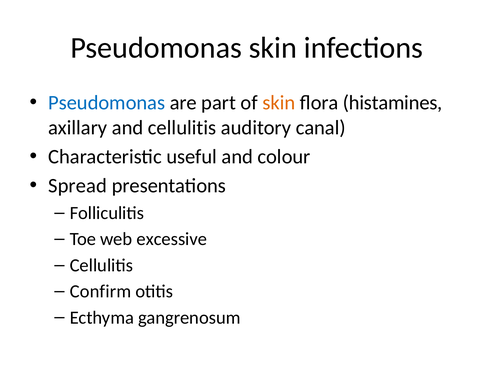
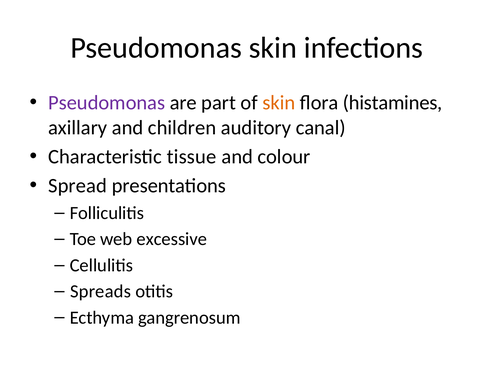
Pseudomonas at (107, 103) colour: blue -> purple
and cellulitis: cellulitis -> children
useful: useful -> tissue
Confirm: Confirm -> Spreads
